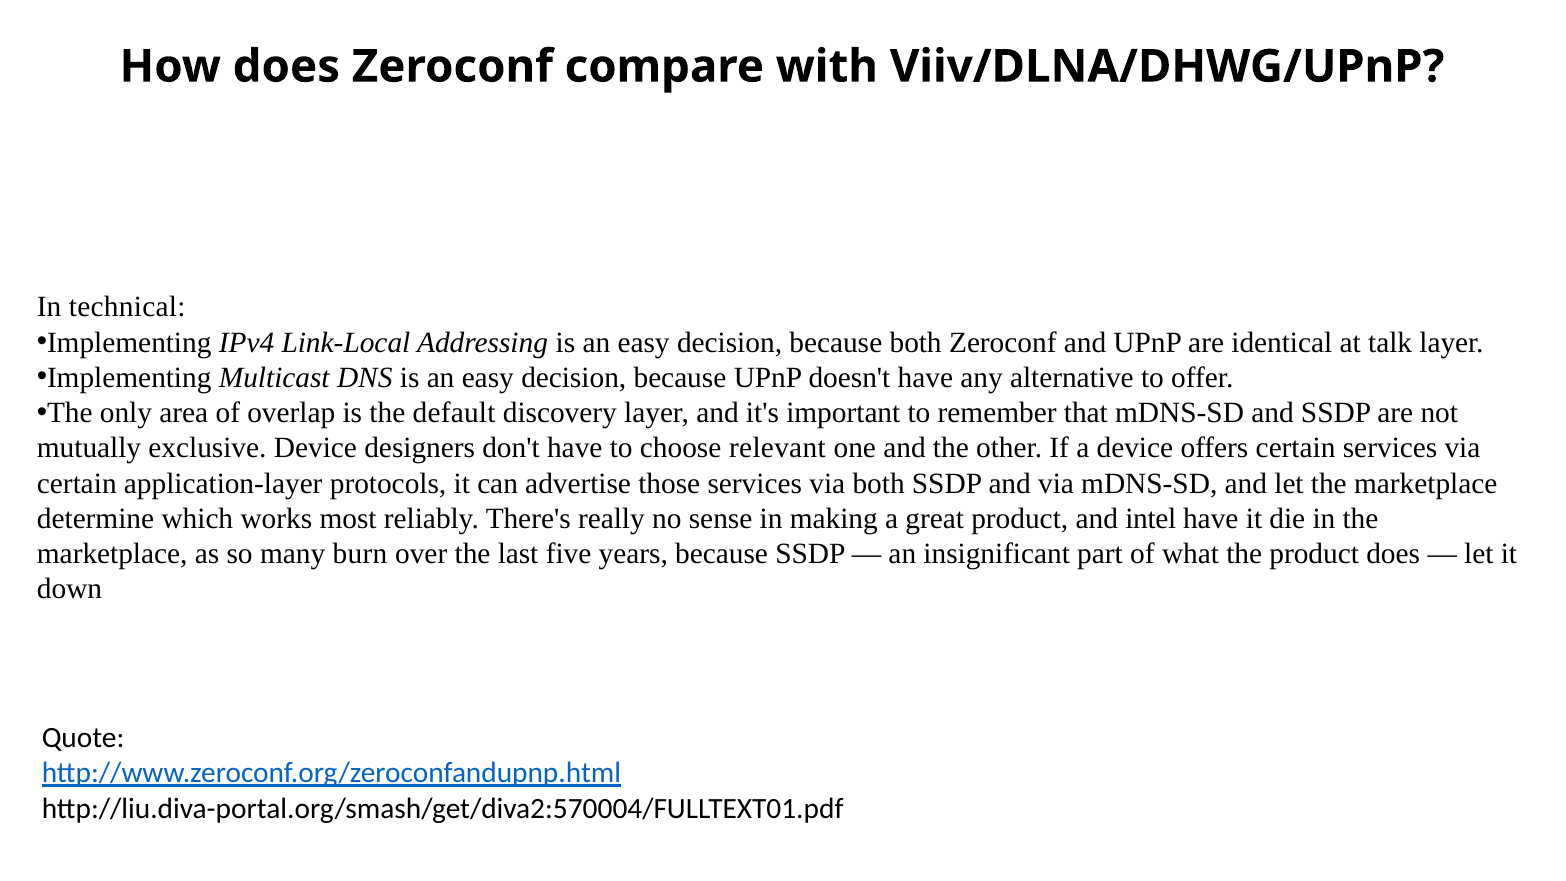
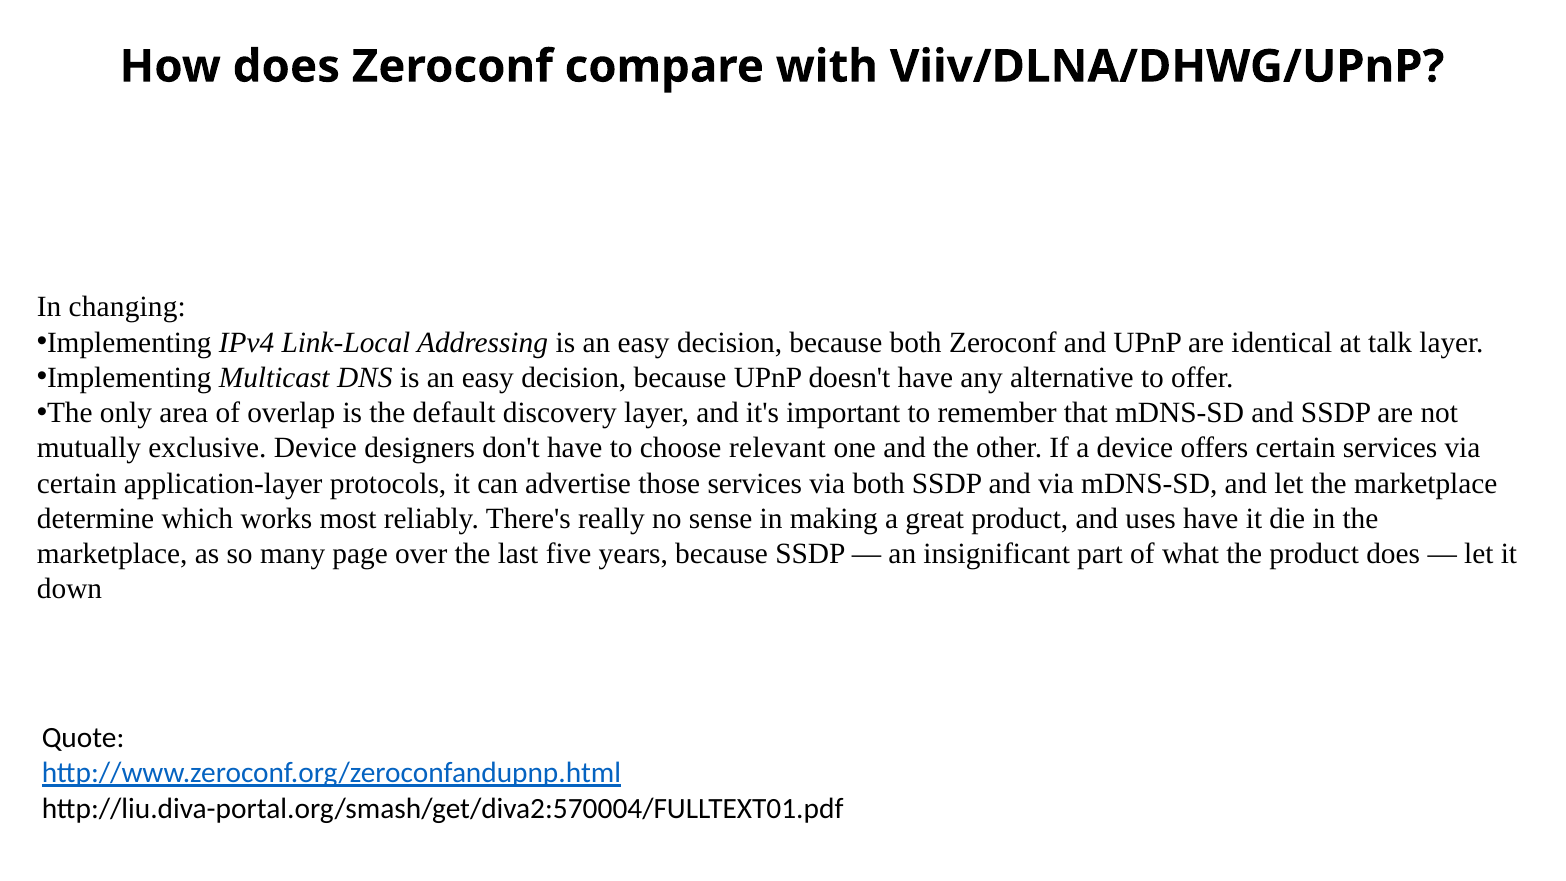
technical: technical -> changing
intel: intel -> uses
burn: burn -> page
